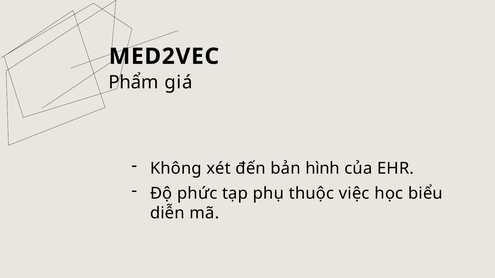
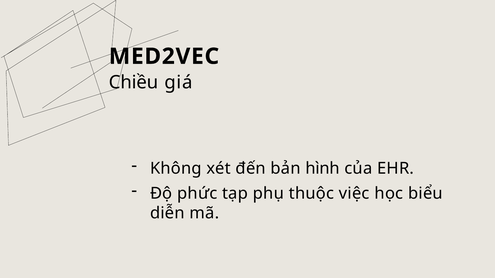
Phẩm: Phẩm -> Chiều
